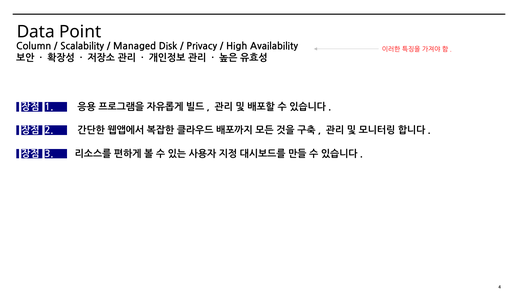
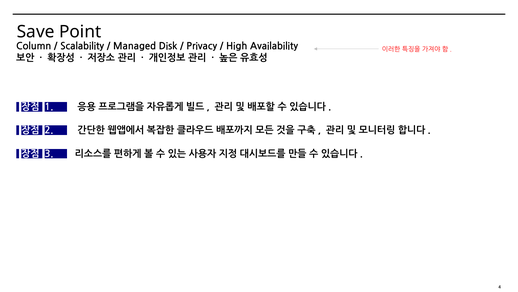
Data: Data -> Save
